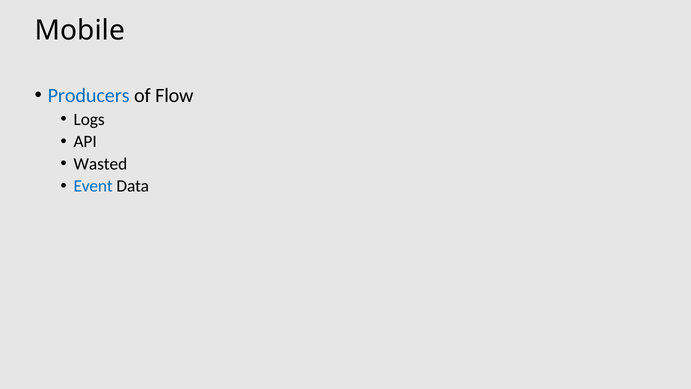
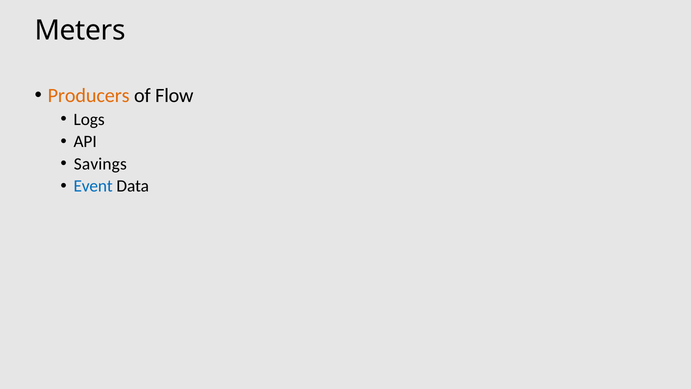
Mobile: Mobile -> Meters
Producers colour: blue -> orange
Wasted: Wasted -> Savings
